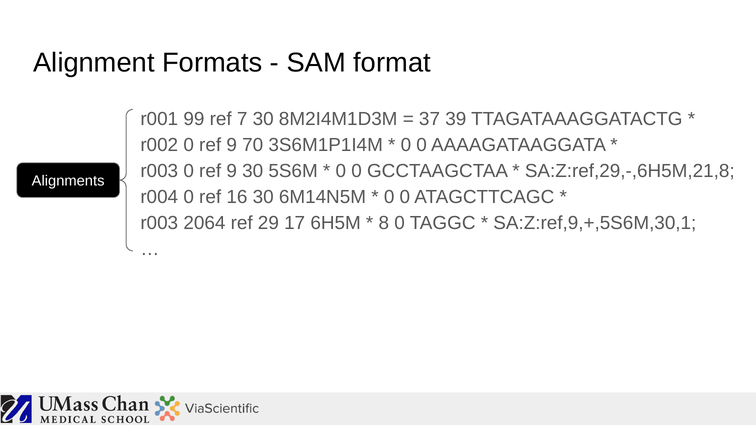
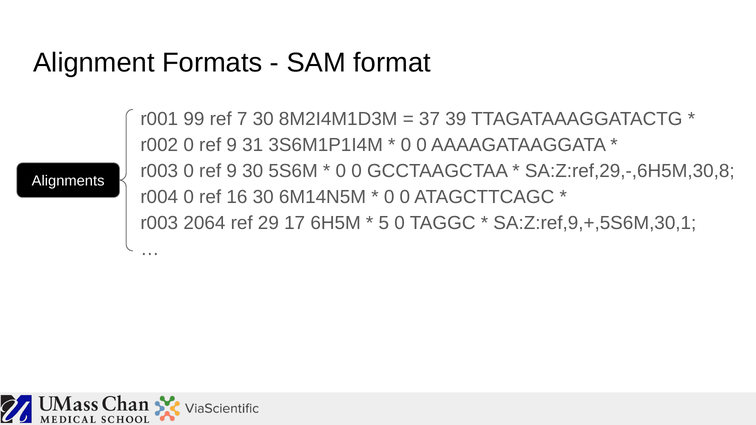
70: 70 -> 31
SA:Z:ref,29,-,6H5M,21,8: SA:Z:ref,29,-,6H5M,21,8 -> SA:Z:ref,29,-,6H5M,30,8
8: 8 -> 5
